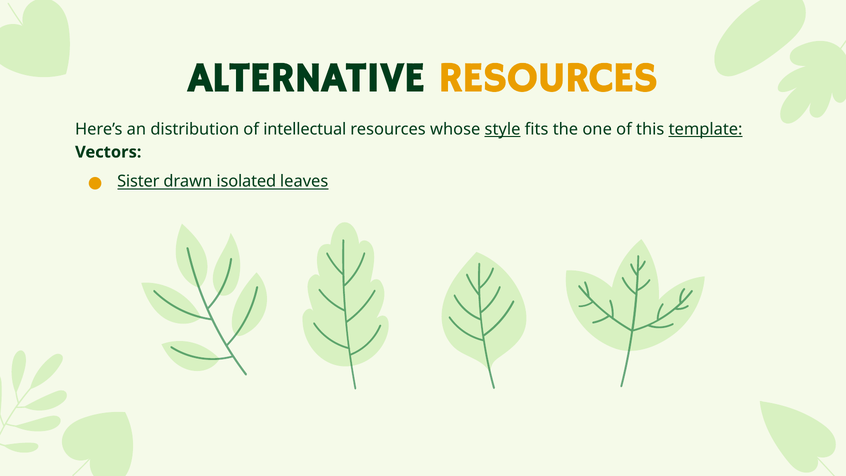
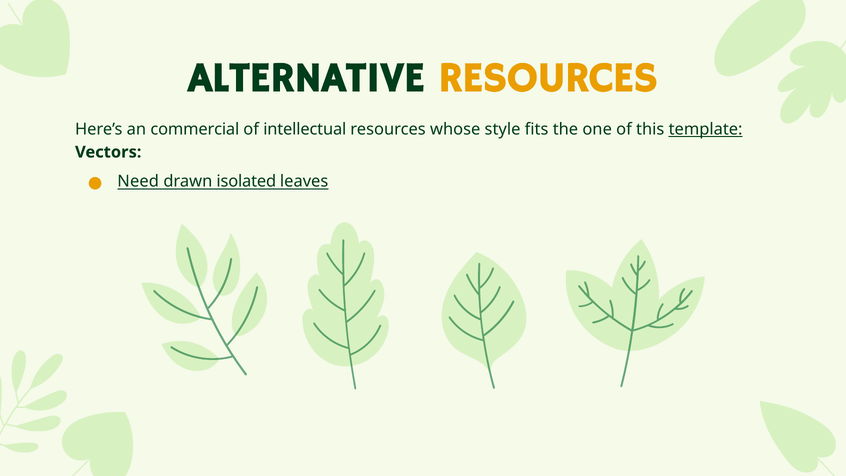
distribution: distribution -> commercial
style underline: present -> none
Sister: Sister -> Need
